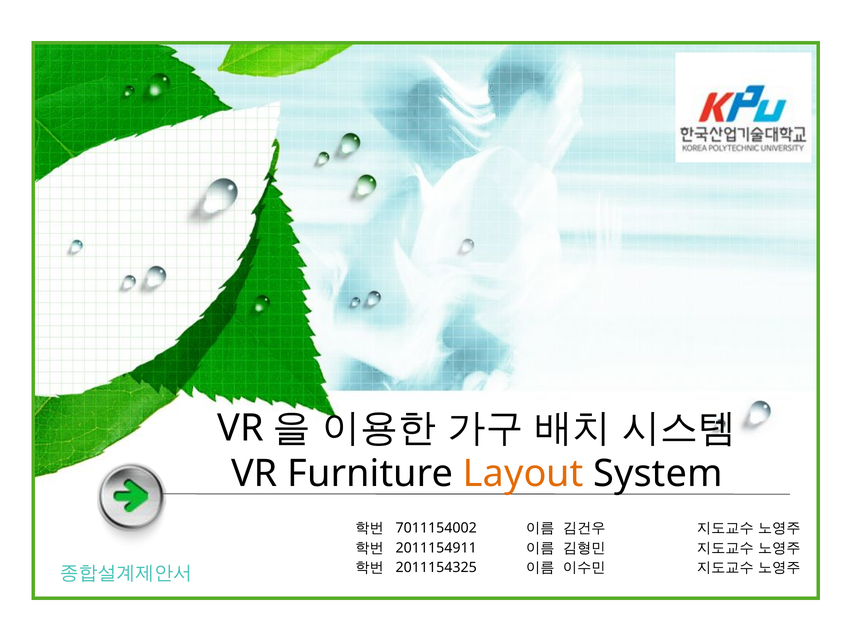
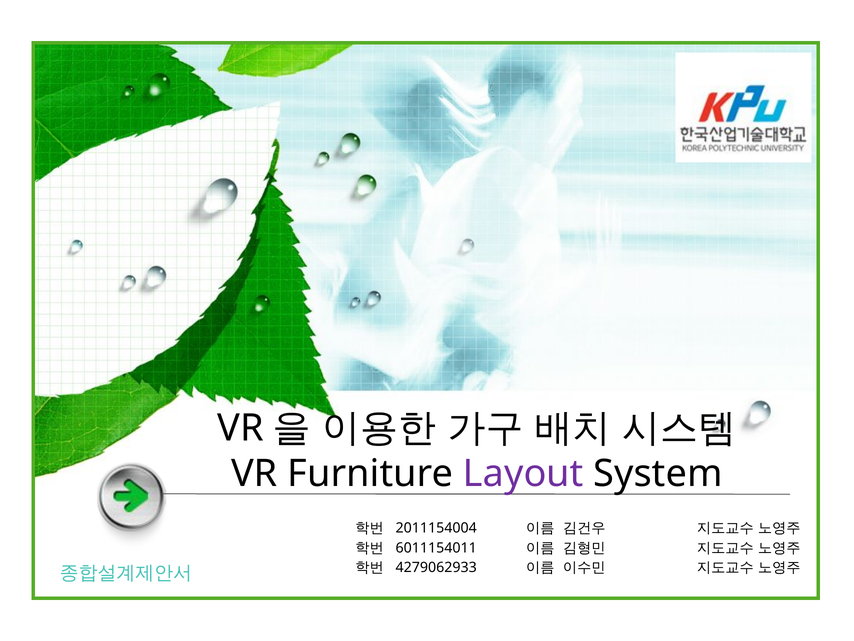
Layout colour: orange -> purple
7011154002: 7011154002 -> 2011154004
2011154911: 2011154911 -> 6011154011
2011154325: 2011154325 -> 4279062933
